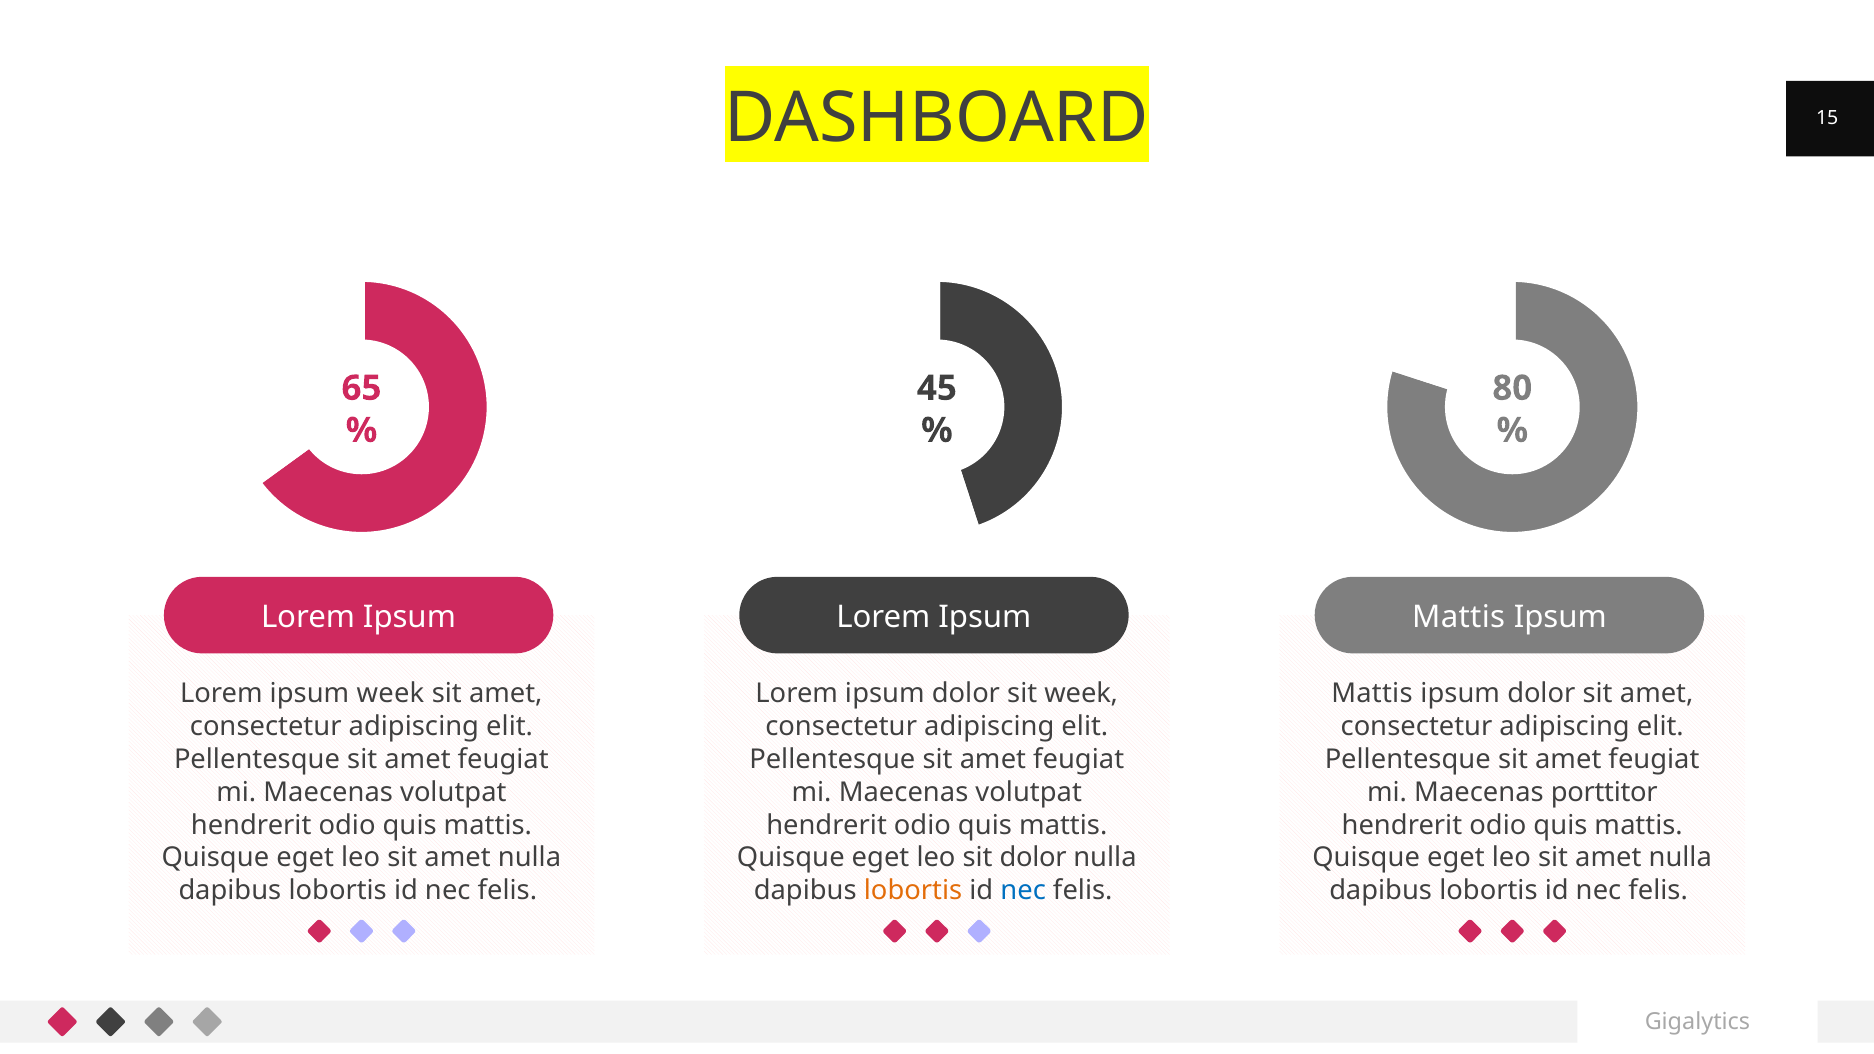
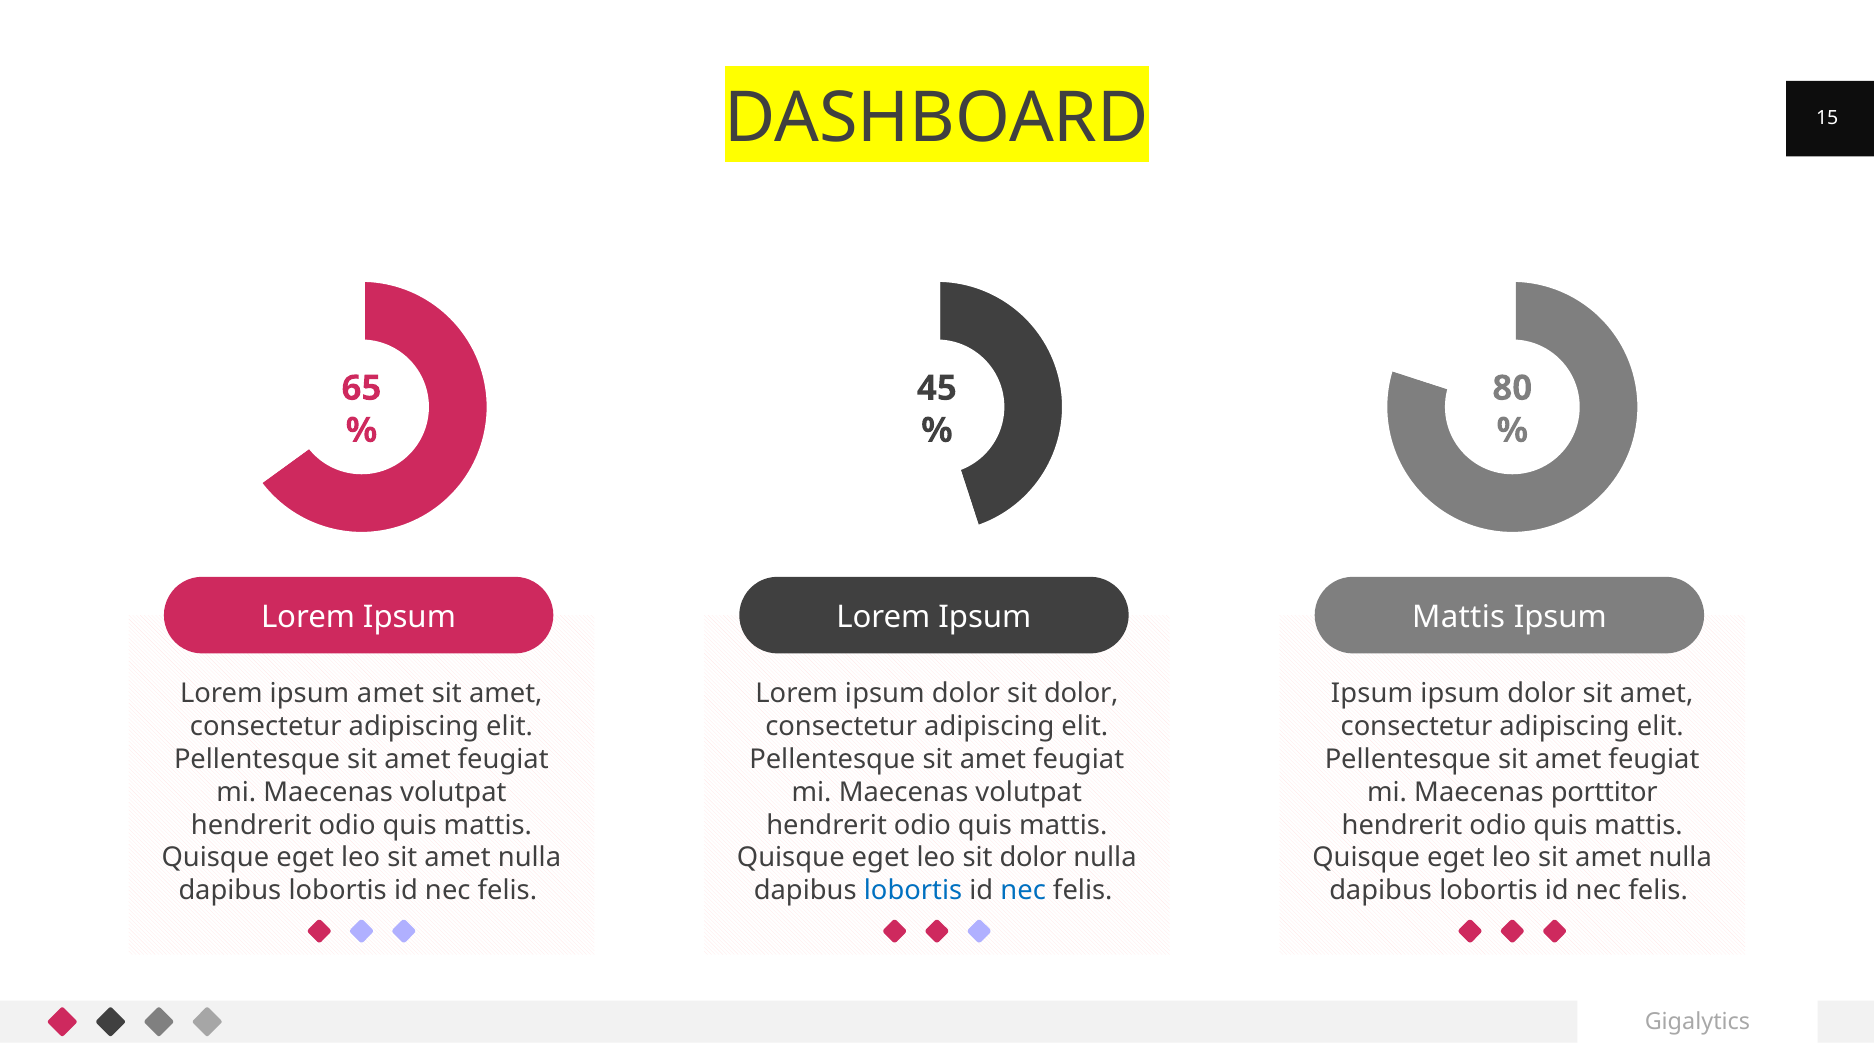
ipsum week: week -> amet
dolor sit week: week -> dolor
Mattis at (1372, 694): Mattis -> Ipsum
lobortis at (913, 891) colour: orange -> blue
